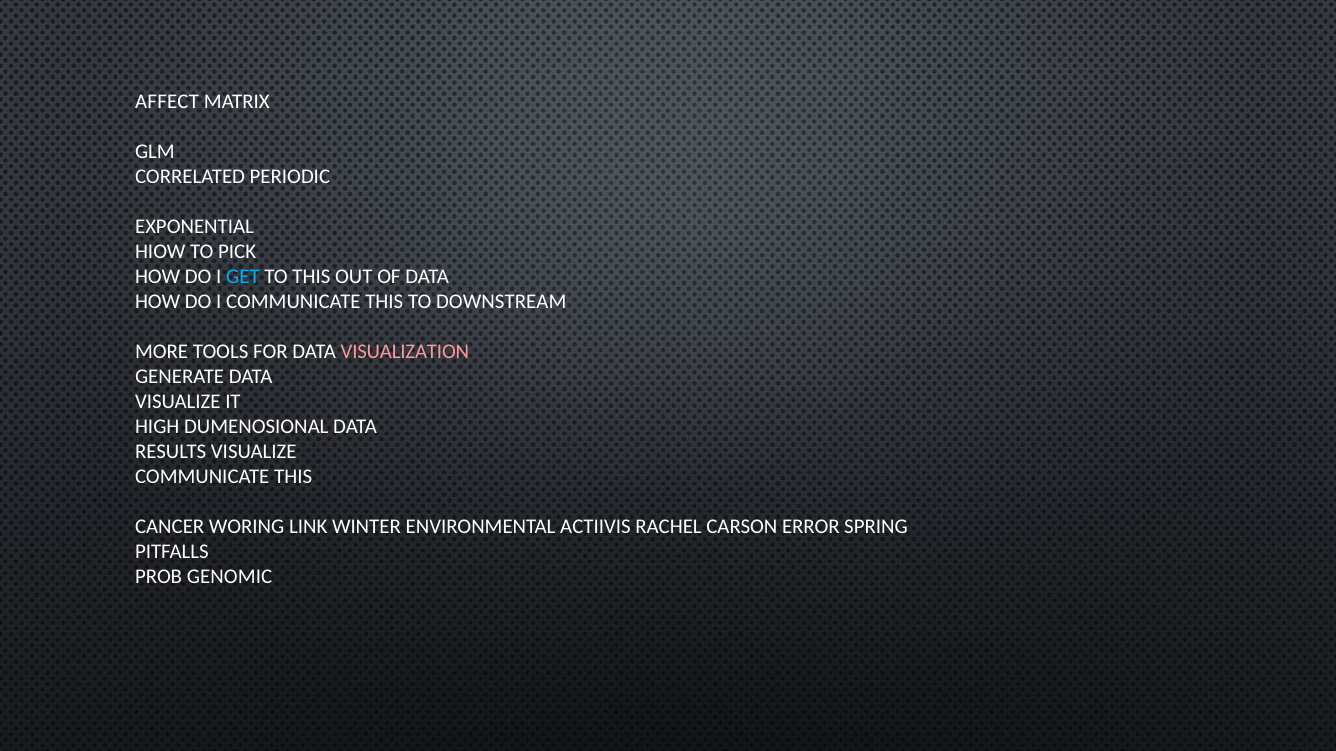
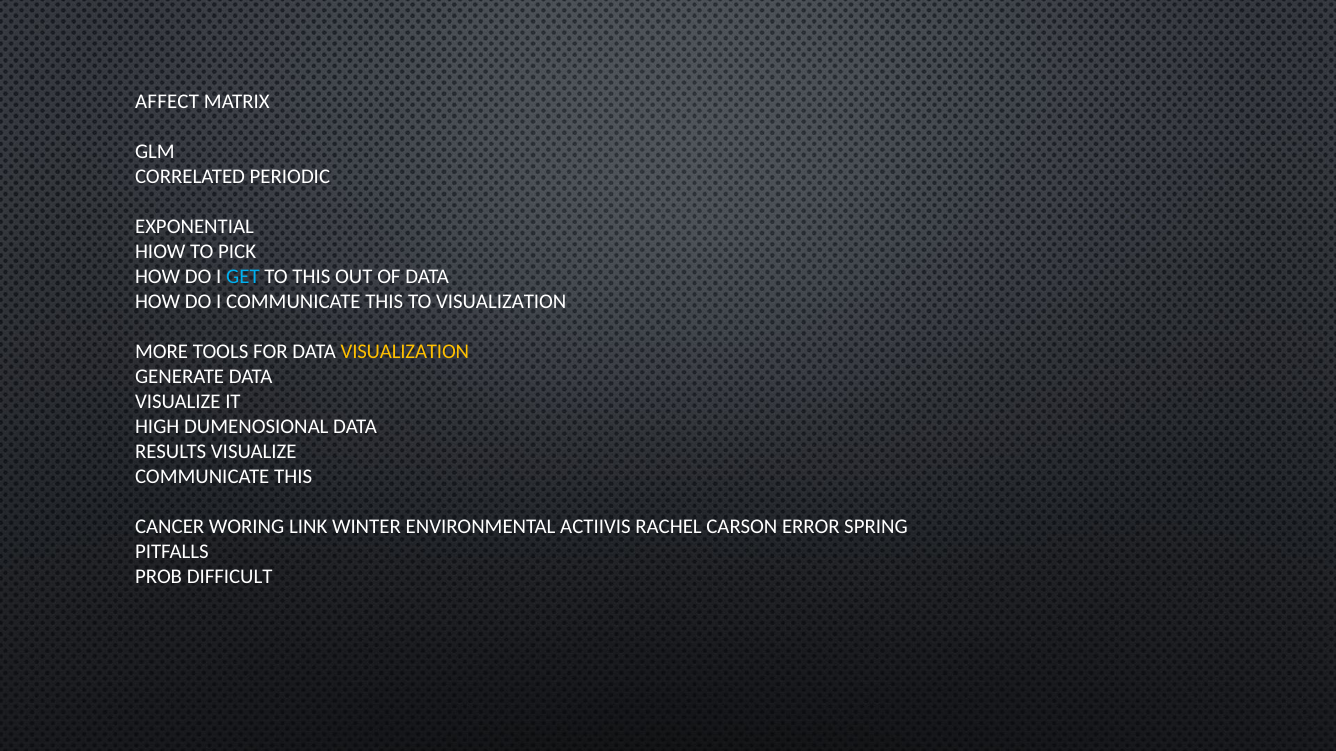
TO DOWNSTREAM: DOWNSTREAM -> VISUALIZATION
VISUALIZATION at (405, 352) colour: pink -> yellow
GENOMIC: GENOMIC -> DIFFICULT
